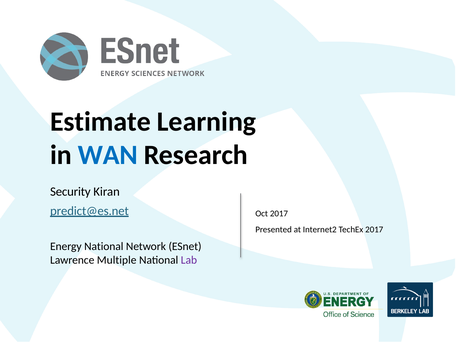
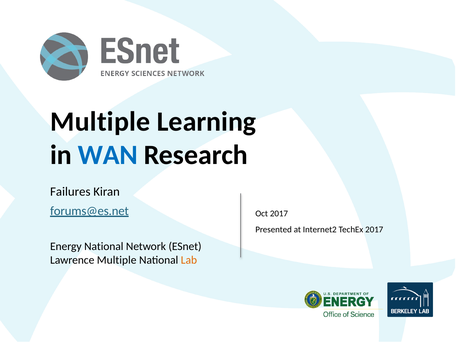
Estimate at (100, 122): Estimate -> Multiple
Security: Security -> Failures
predict@es.net: predict@es.net -> forums@es.net
Lab colour: purple -> orange
